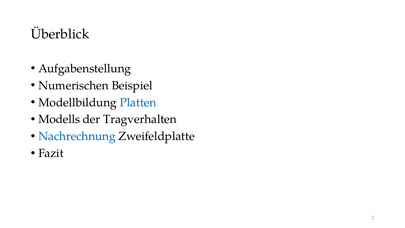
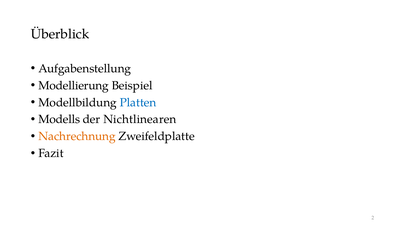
Numerischen: Numerischen -> Modellierung
Tragverhalten: Tragverhalten -> Nichtlinearen
Nachrechnung colour: blue -> orange
